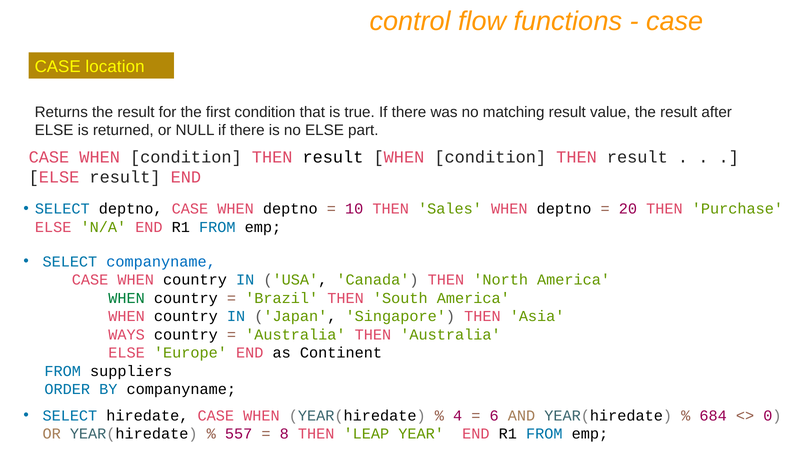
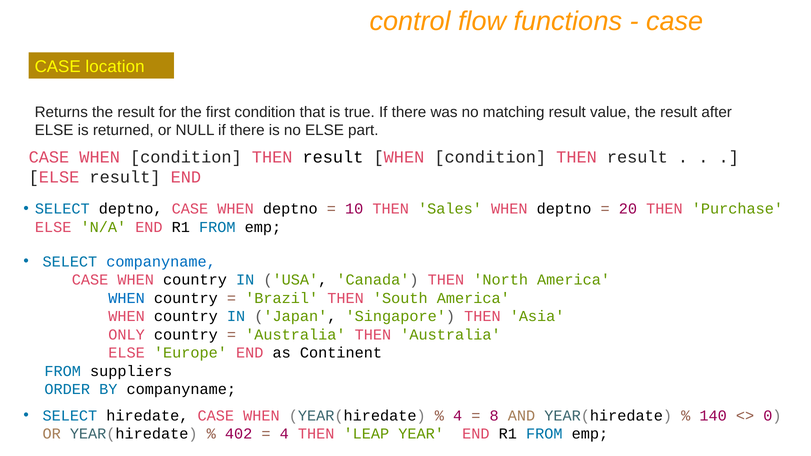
WHEN at (127, 298) colour: green -> blue
WAYS: WAYS -> ONLY
6: 6 -> 8
684: 684 -> 140
557: 557 -> 402
8 at (284, 434): 8 -> 4
